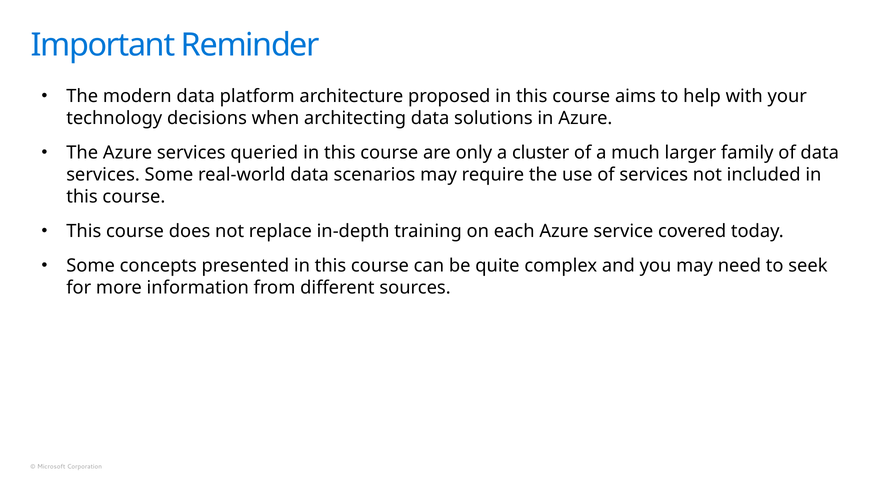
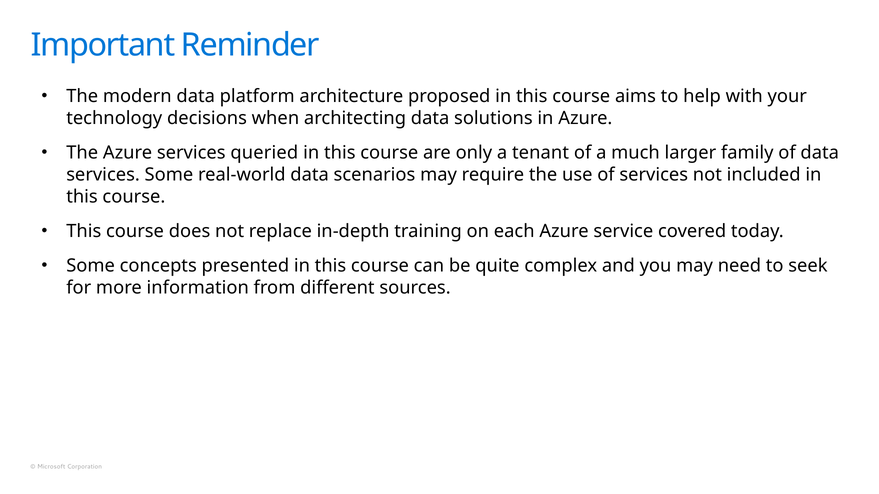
cluster: cluster -> tenant
